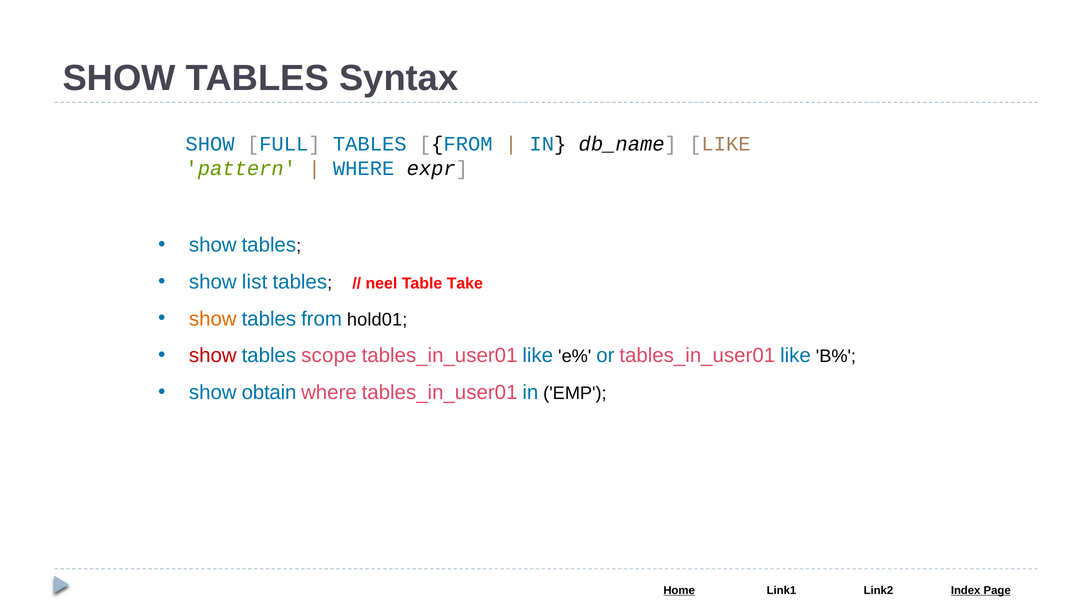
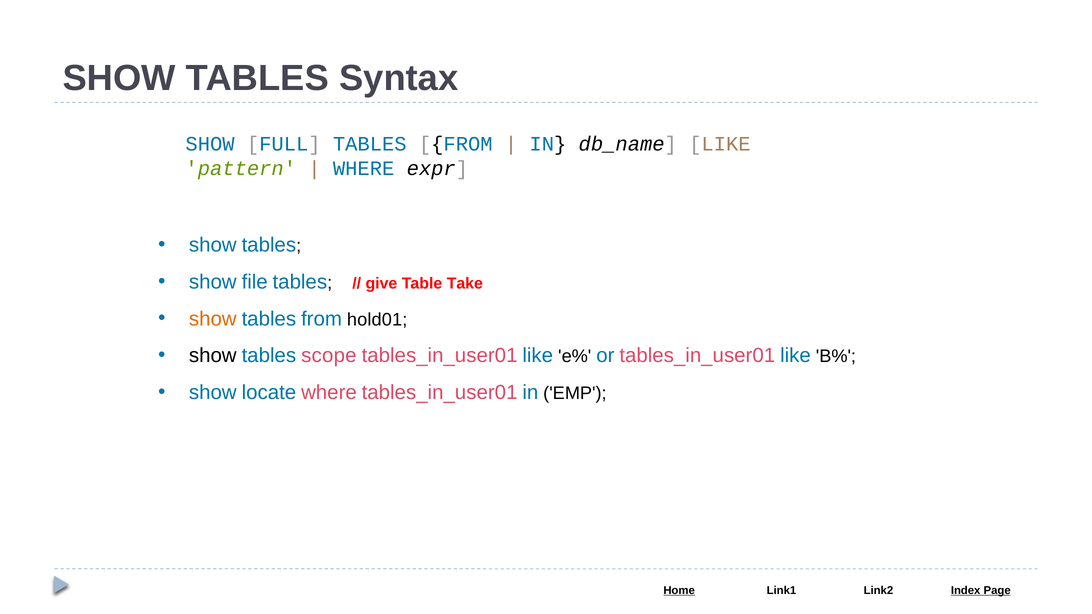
list: list -> file
neel: neel -> give
show at (213, 356) colour: red -> black
obtain: obtain -> locate
